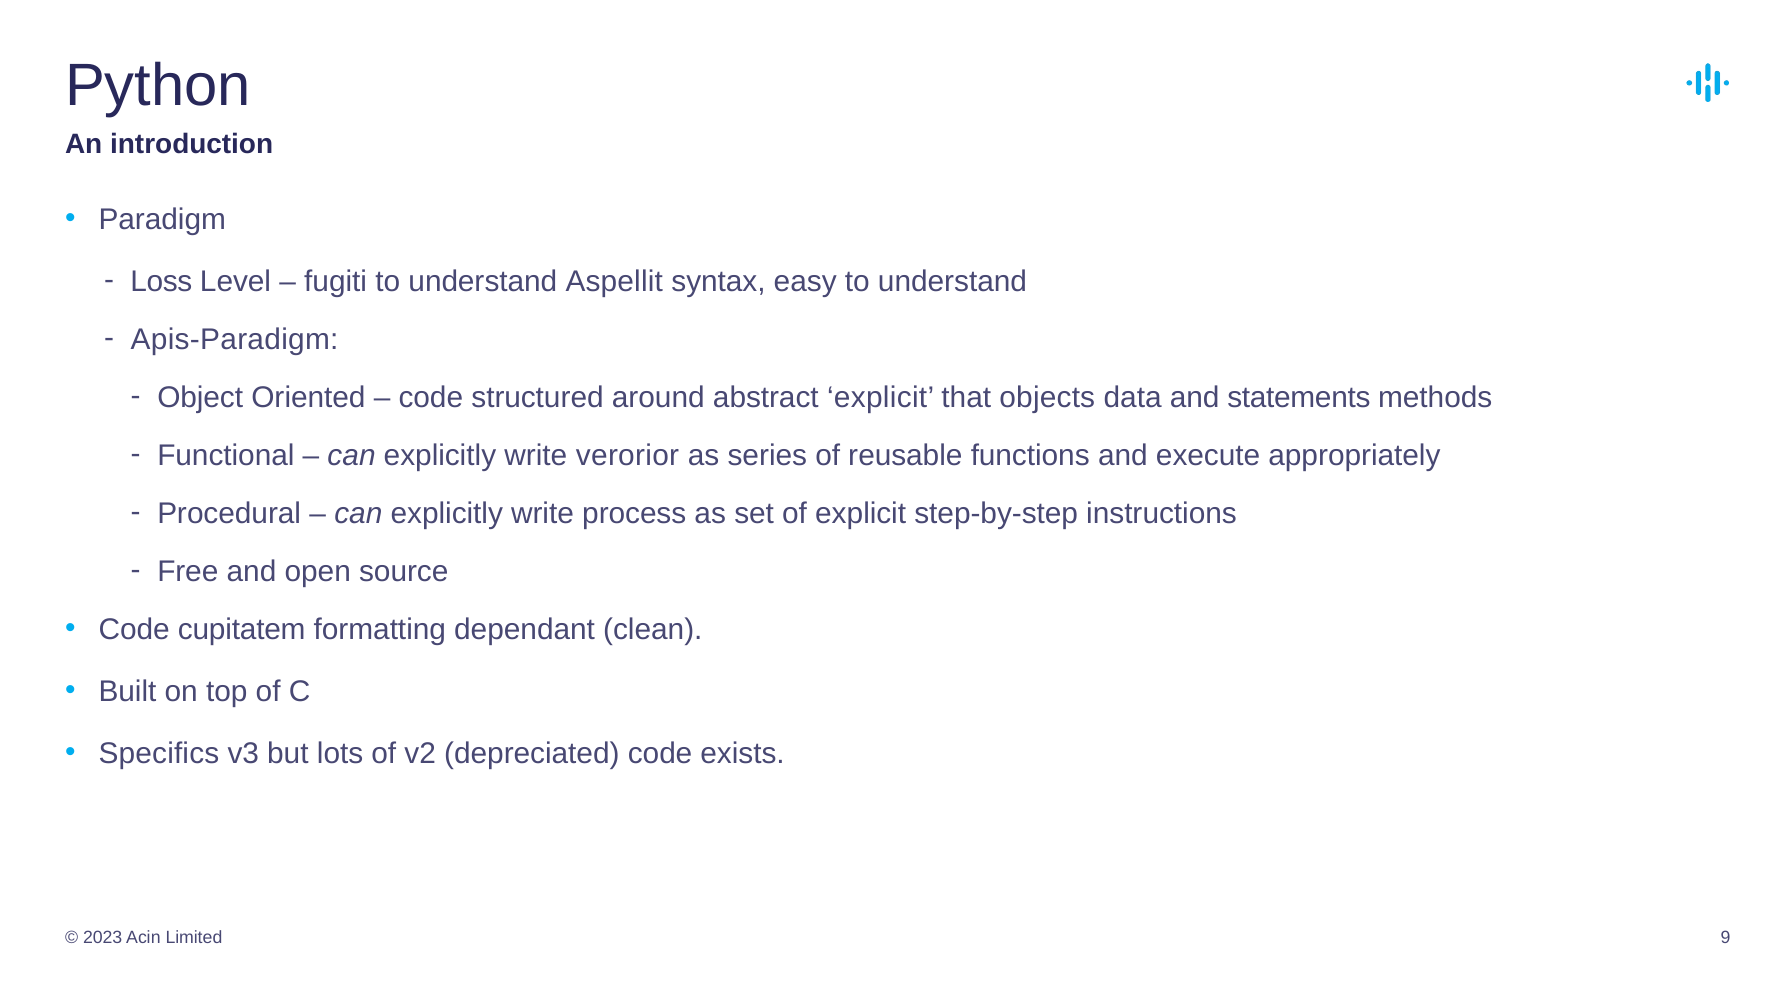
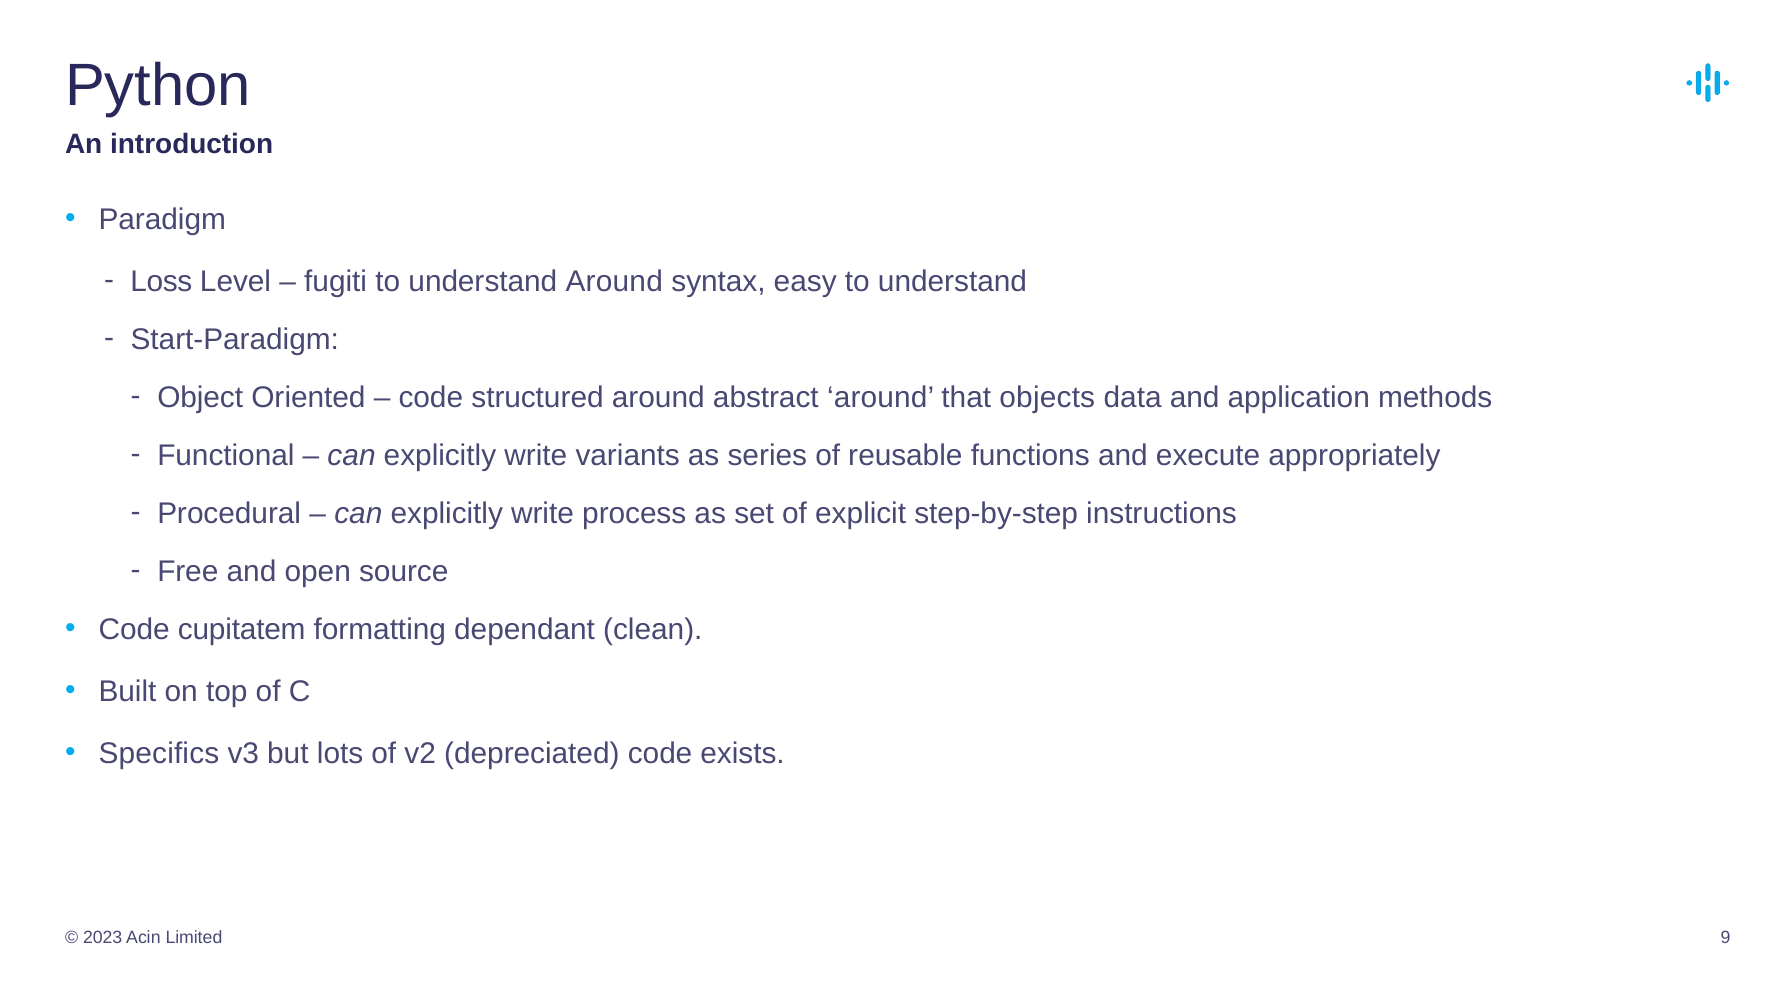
understand Aspellit: Aspellit -> Around
Apis-Paradigm: Apis-Paradigm -> Start-Paradigm
abstract explicit: explicit -> around
statements: statements -> application
verorior: verorior -> variants
